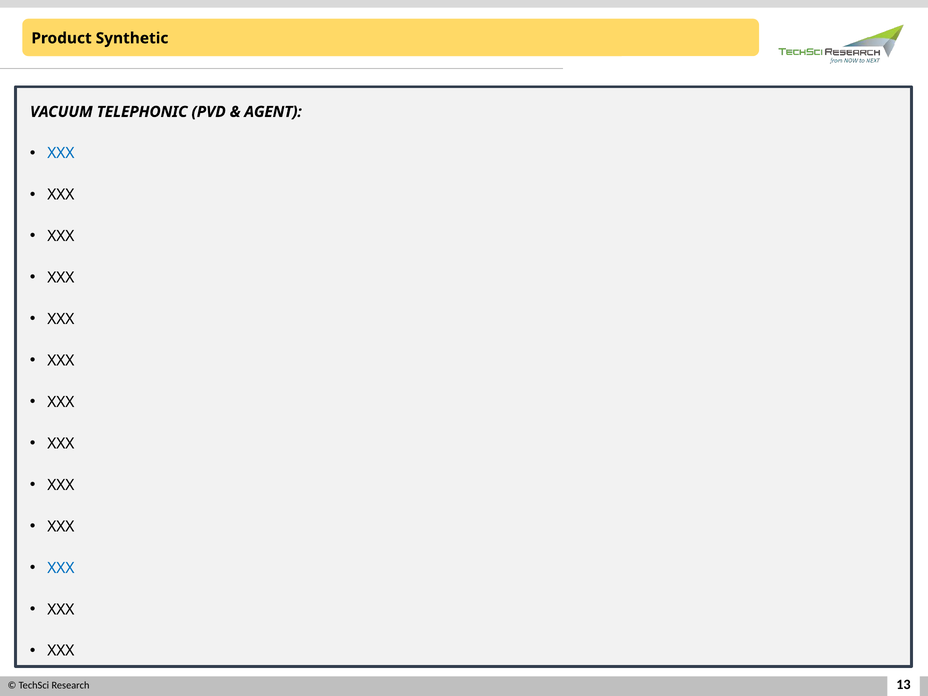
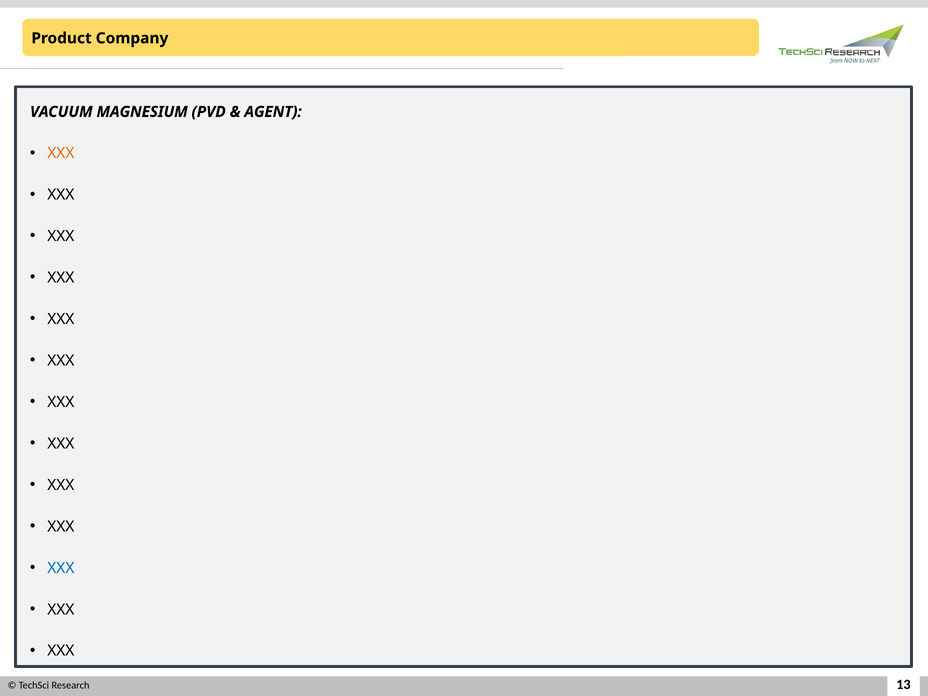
Synthetic: Synthetic -> Company
TELEPHONIC: TELEPHONIC -> MAGNESIUM
XXX at (61, 153) colour: blue -> orange
